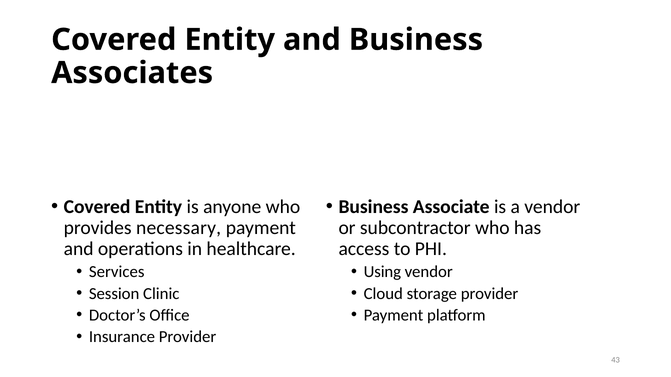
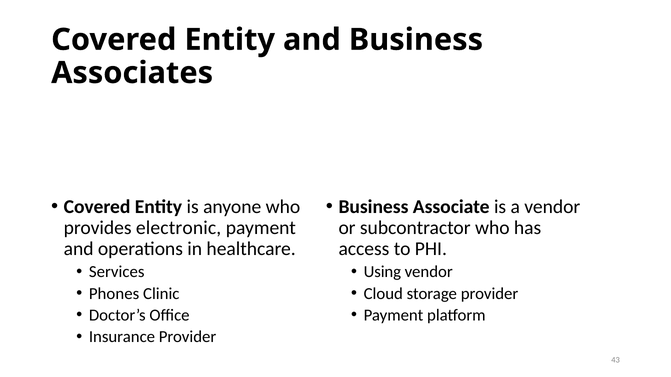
necessary: necessary -> electronic
Session: Session -> Phones
